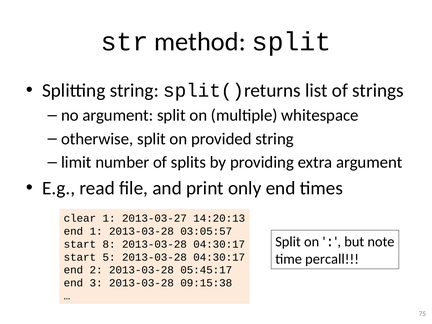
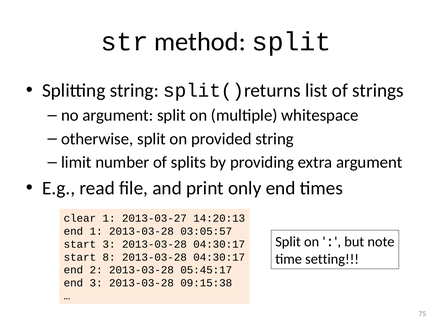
start 8: 8 -> 3
5: 5 -> 8
percall: percall -> setting
